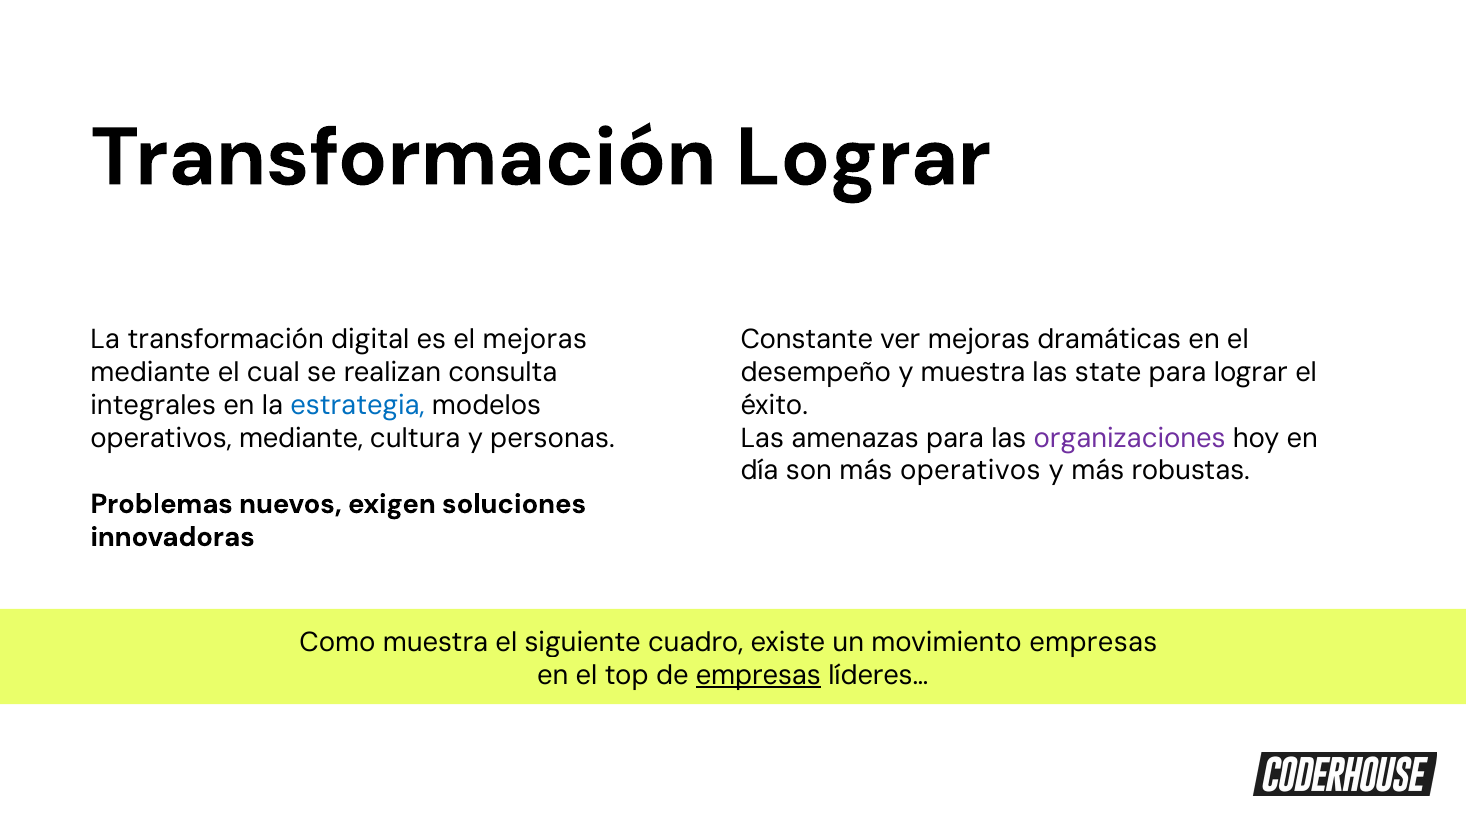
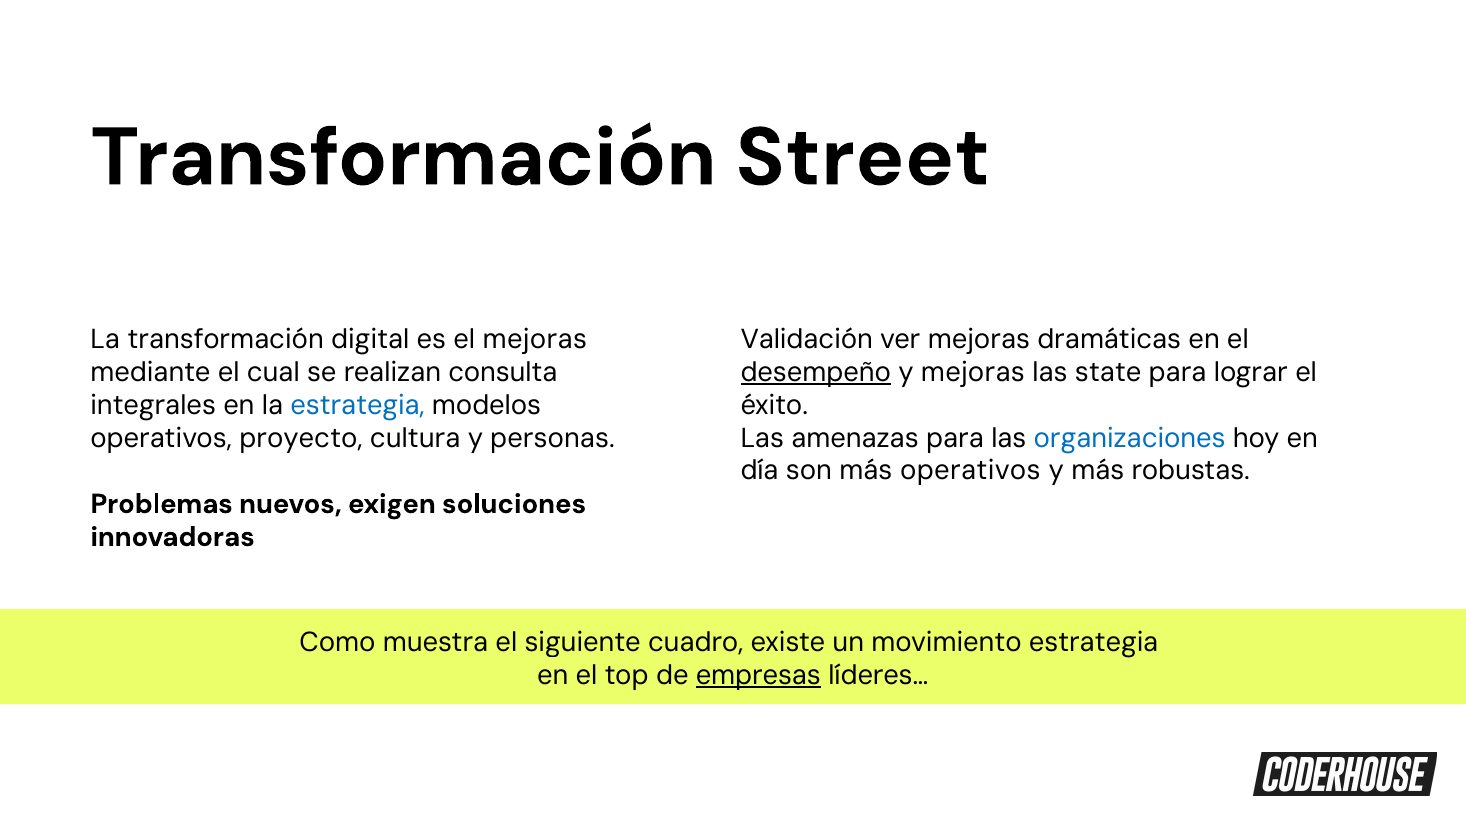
Transformación Lograr: Lograr -> Street
Constante: Constante -> Validación
desempeño underline: none -> present
y muestra: muestra -> mejoras
operativos mediante: mediante -> proyecto
organizaciones colour: purple -> blue
movimiento empresas: empresas -> estrategia
